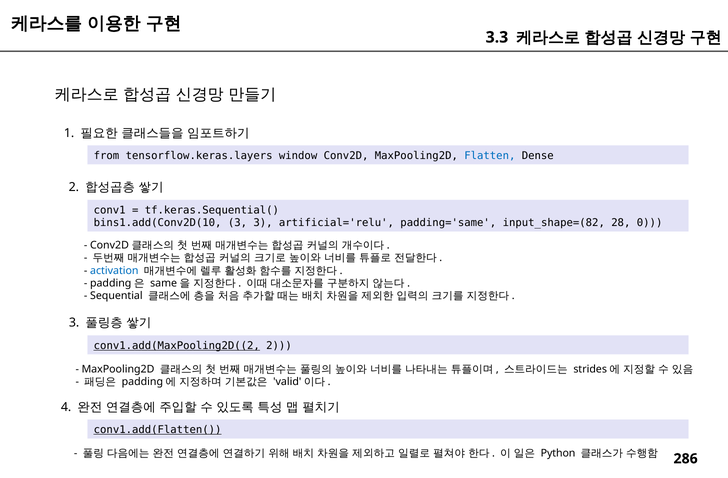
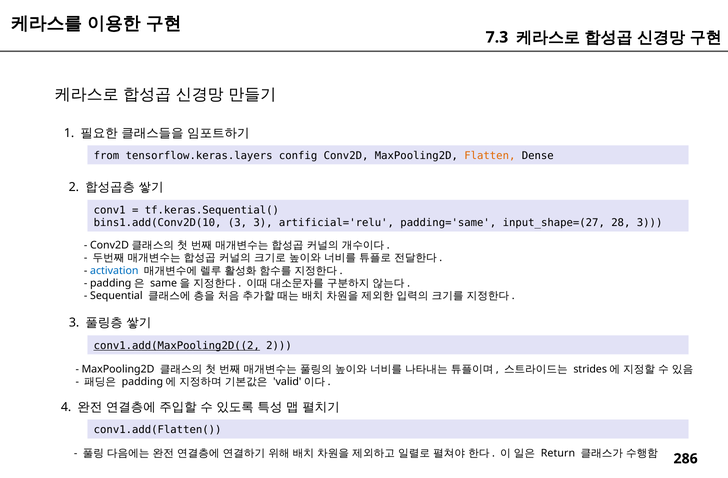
3.3: 3.3 -> 7.3
window: window -> config
Flatten colour: blue -> orange
input_shape=(82: input_shape=(82 -> input_shape=(27
28 0: 0 -> 3
conv1.add(Flatten( underline: present -> none
Python: Python -> Return
